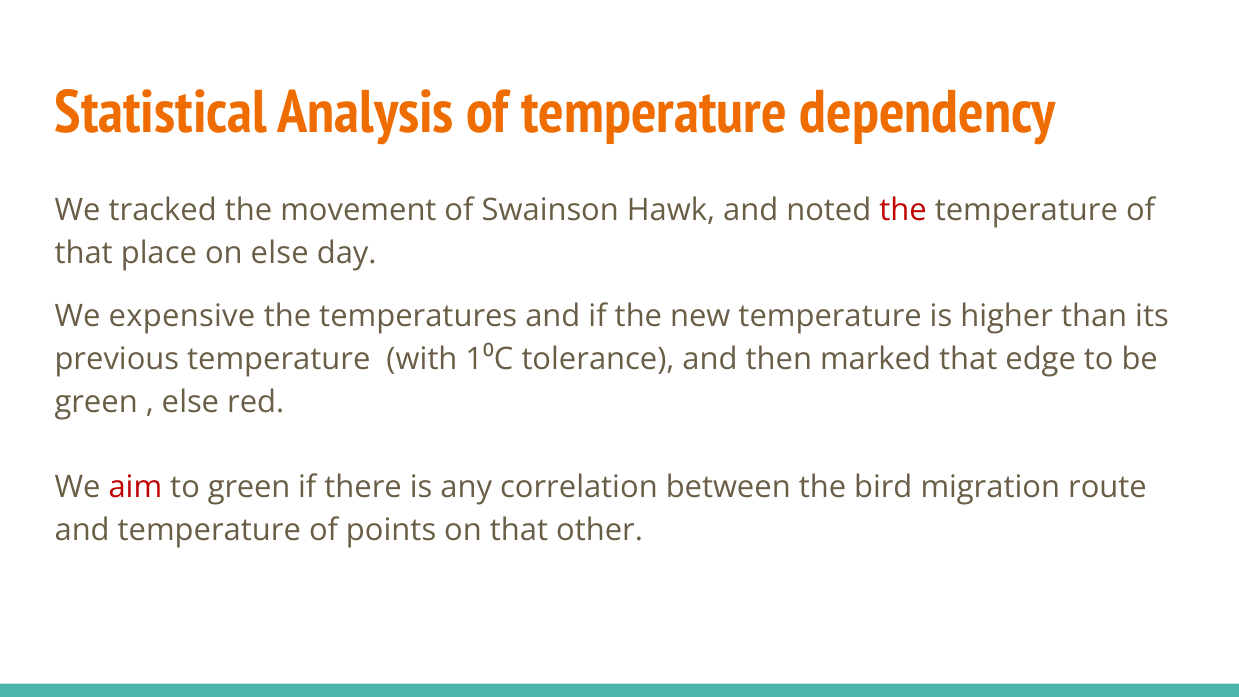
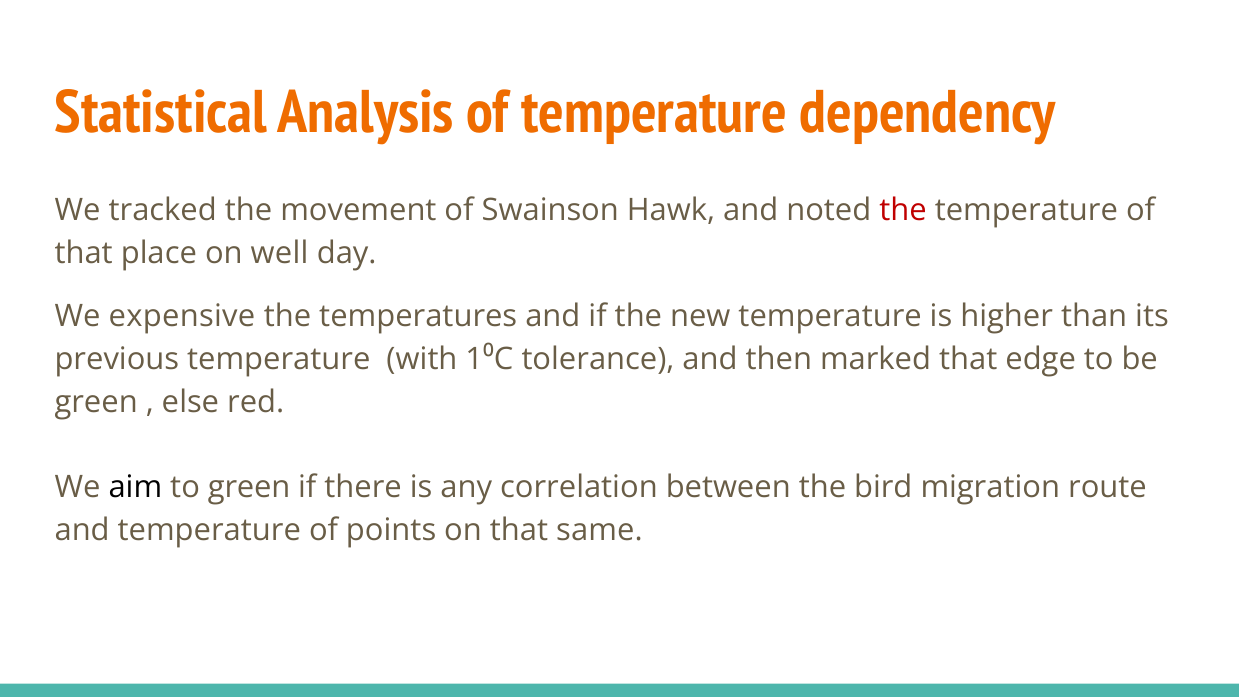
on else: else -> well
aim colour: red -> black
other: other -> same
